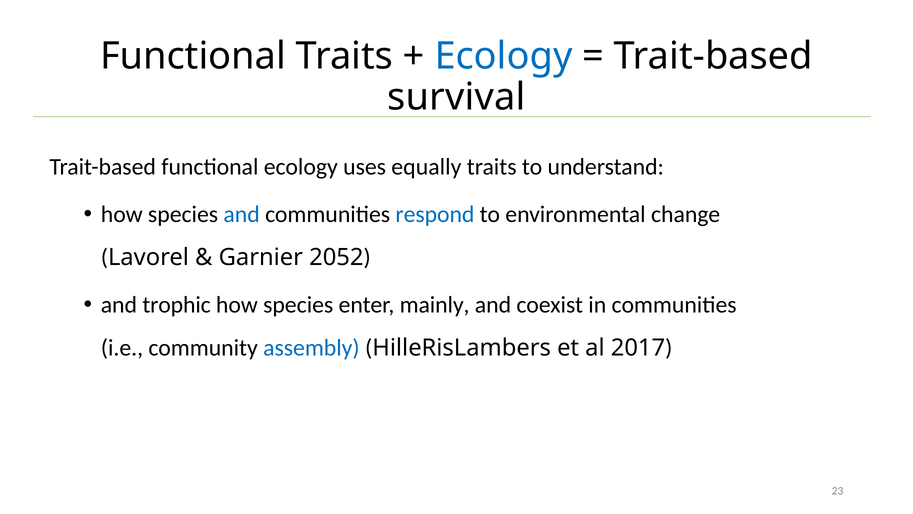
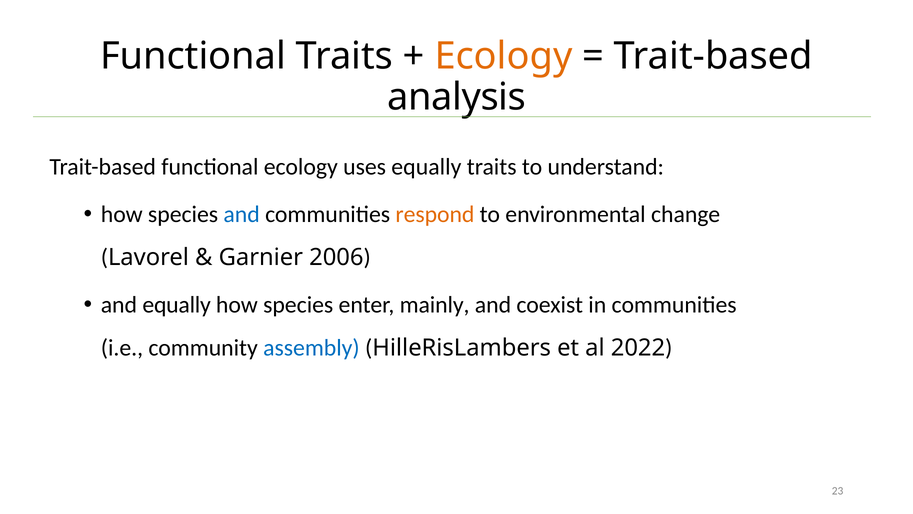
Ecology at (503, 56) colour: blue -> orange
survival: survival -> analysis
respond colour: blue -> orange
2052: 2052 -> 2006
and trophic: trophic -> equally
2017: 2017 -> 2022
